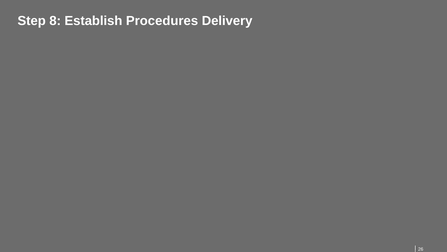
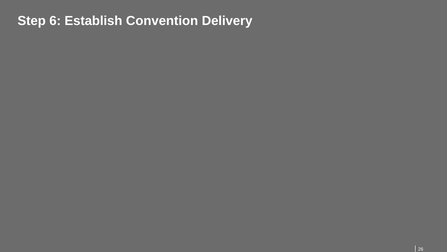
8: 8 -> 6
Procedures: Procedures -> Convention
